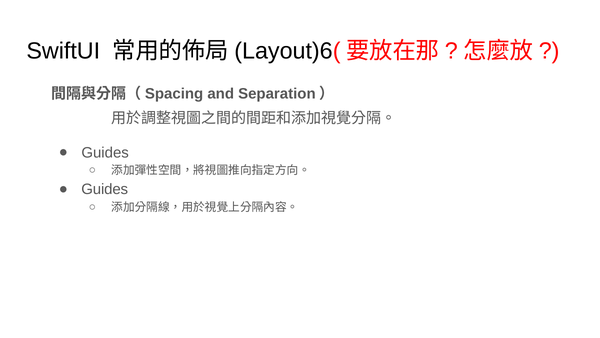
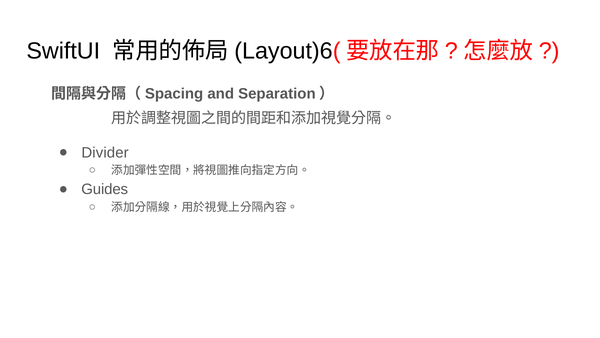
Guides at (105, 152): Guides -> Divider
